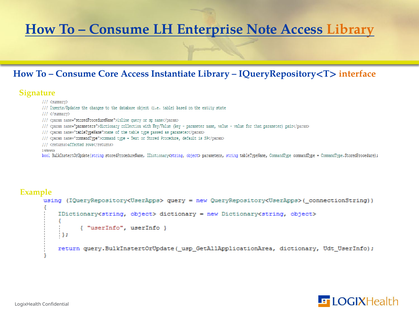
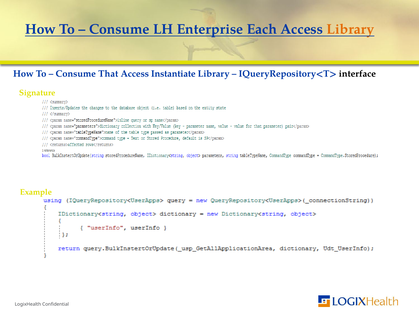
Note: Note -> Each
Core: Core -> That
interface colour: orange -> black
